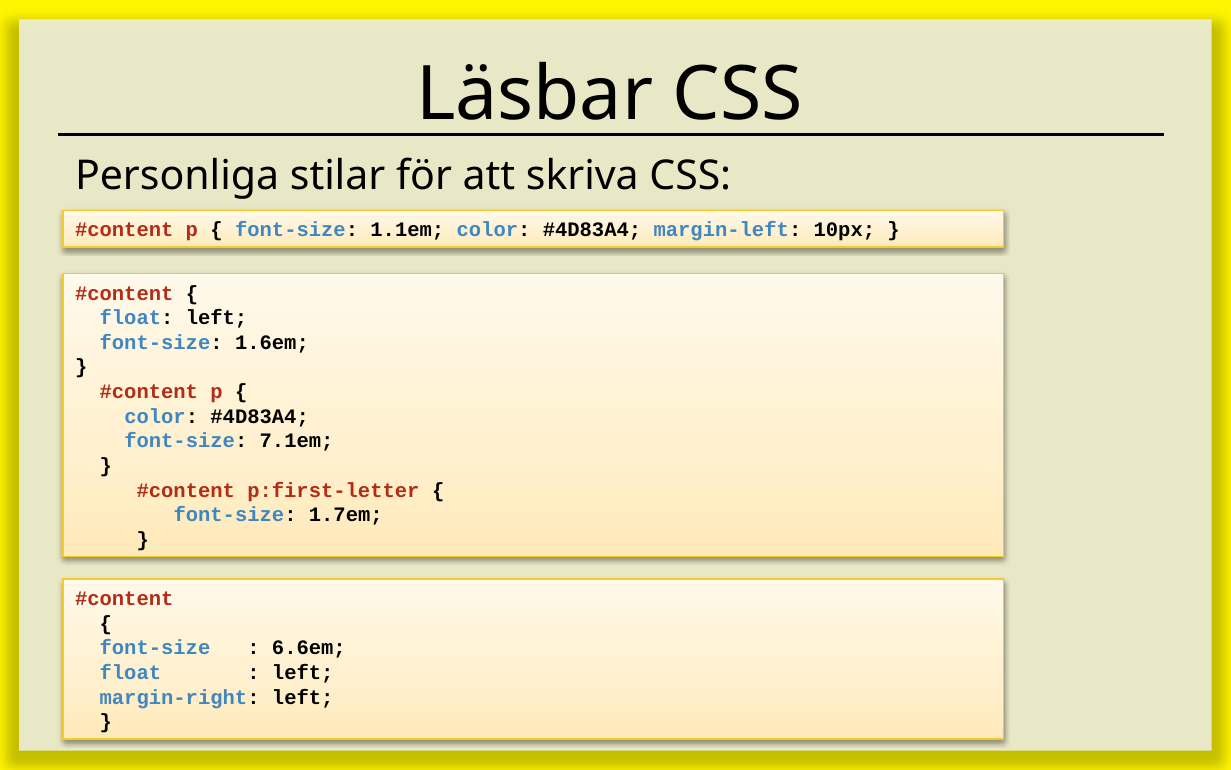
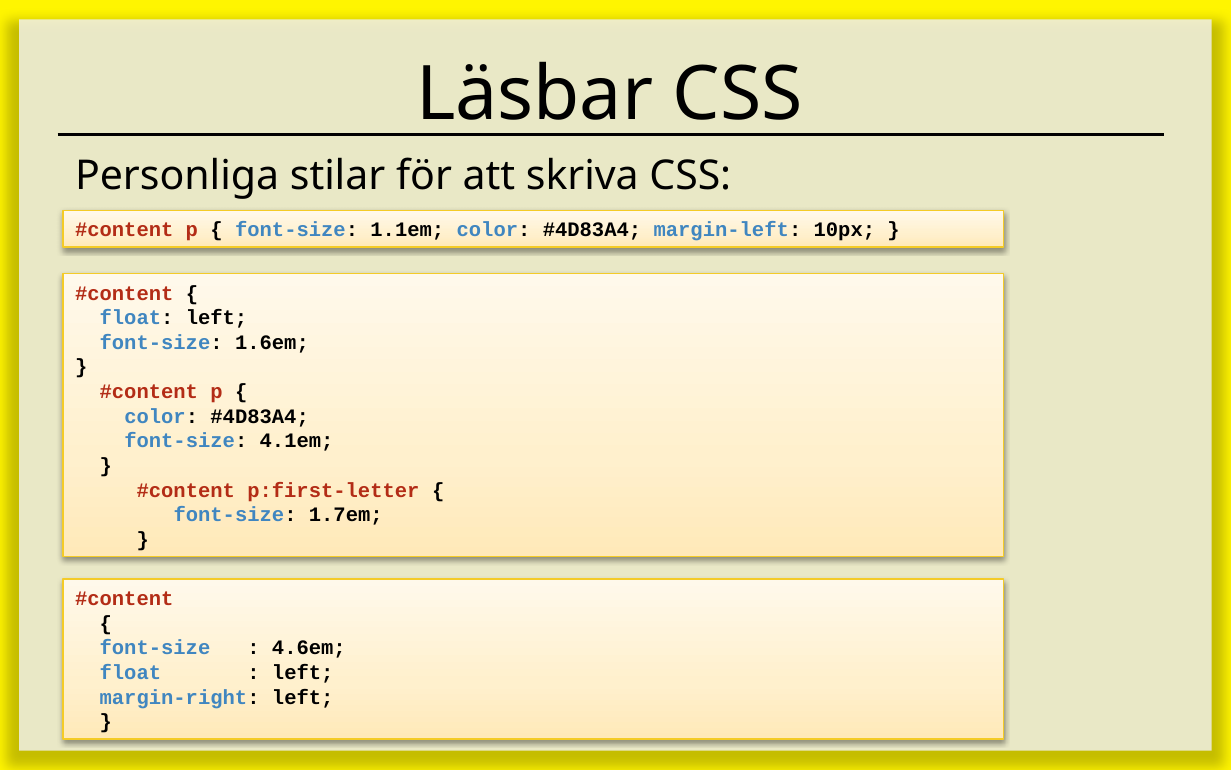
7.1em: 7.1em -> 4.1em
6.6em: 6.6em -> 4.6em
